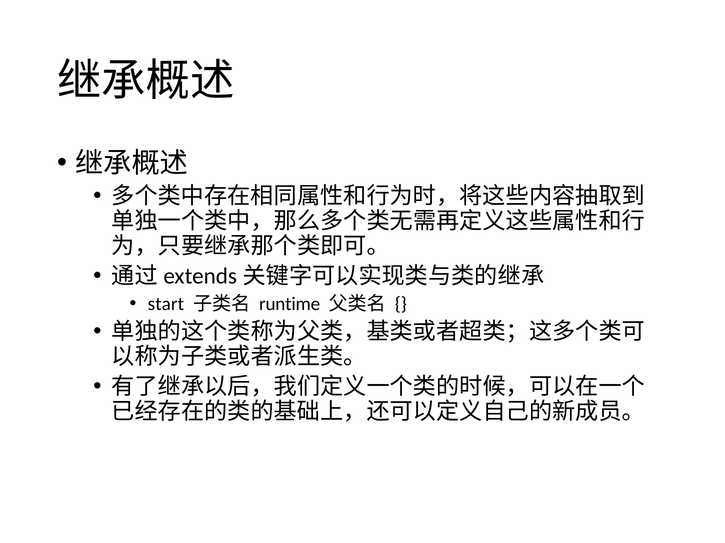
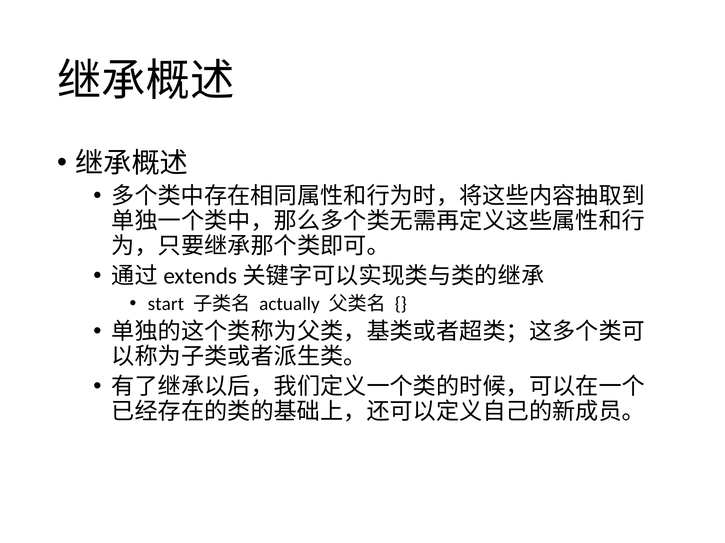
runtime: runtime -> actually
